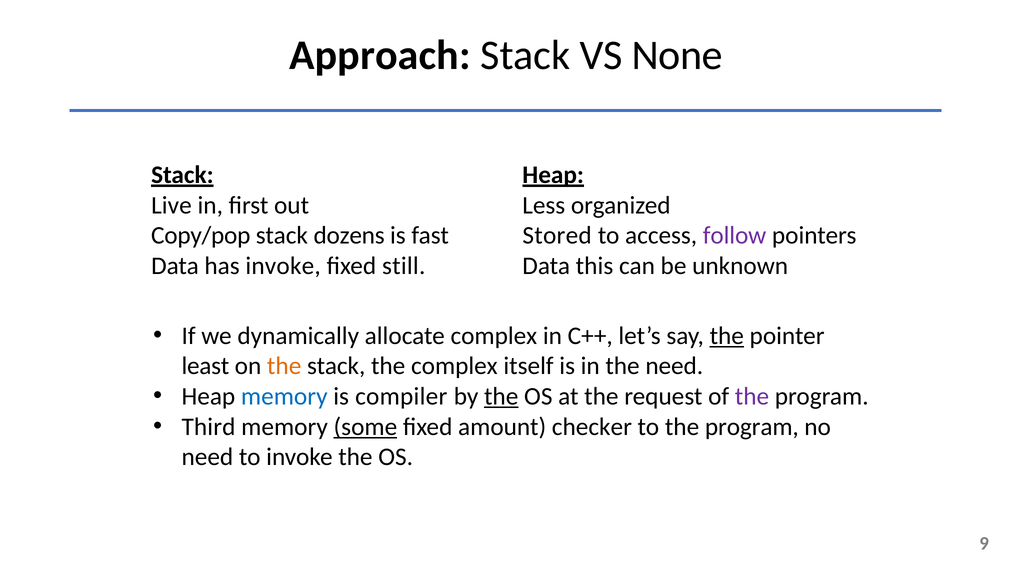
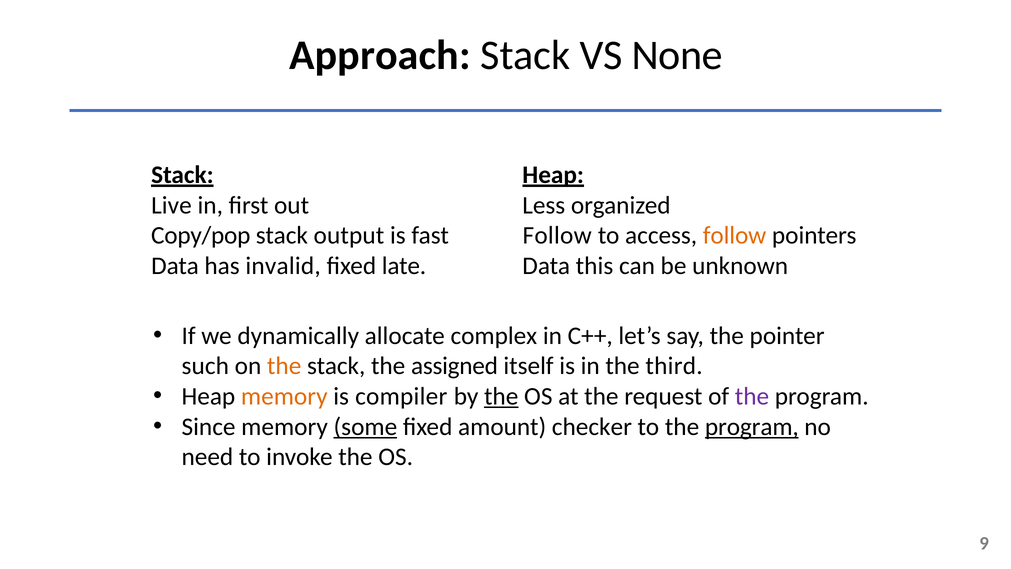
dozens: dozens -> output
Stored at (557, 235): Stored -> Follow
follow at (735, 235) colour: purple -> orange
has invoke: invoke -> invalid
still: still -> late
the at (727, 335) underline: present -> none
least: least -> such
the complex: complex -> assigned
the need: need -> third
memory at (284, 396) colour: blue -> orange
Third: Third -> Since
program at (752, 426) underline: none -> present
